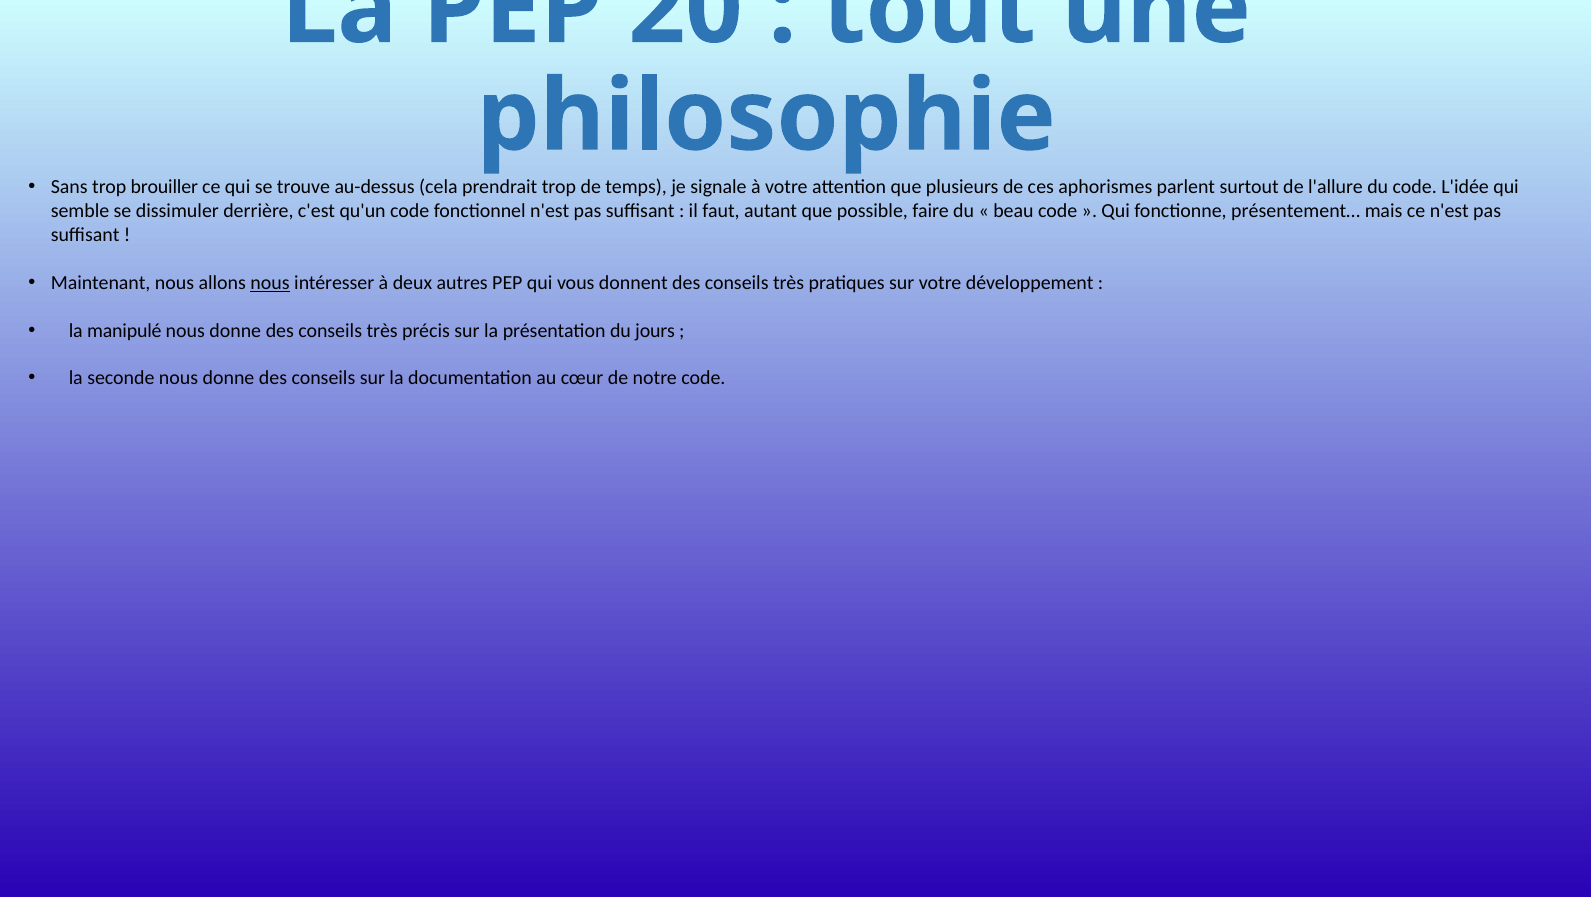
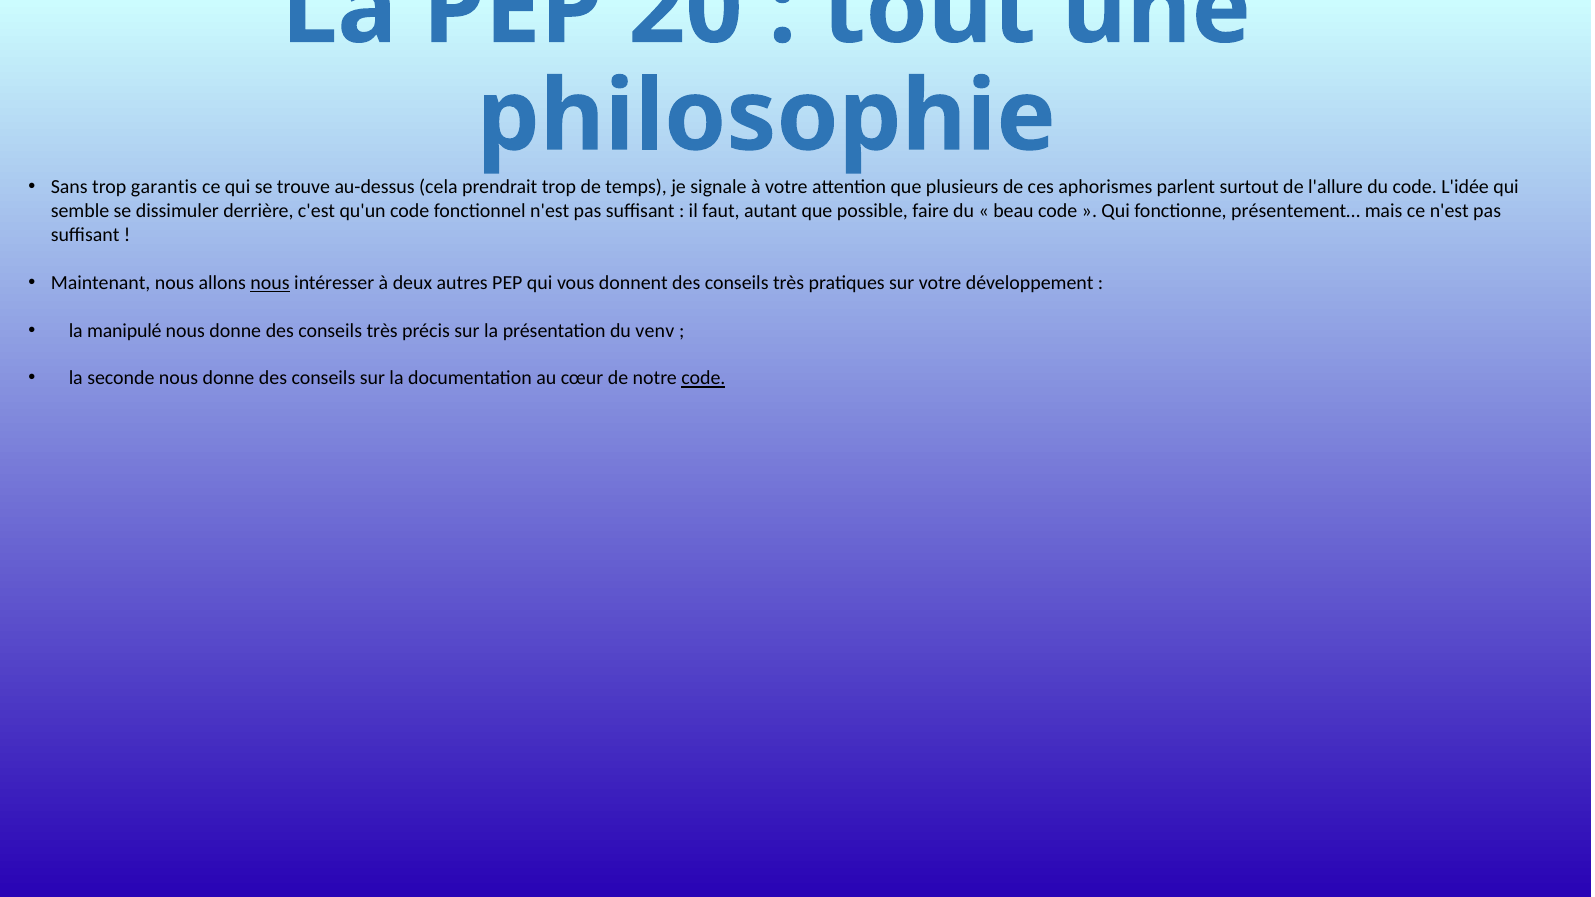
brouiller: brouiller -> garantis
jours: jours -> venv
code at (703, 378) underline: none -> present
